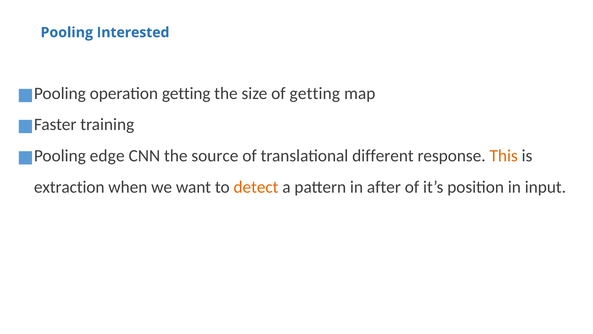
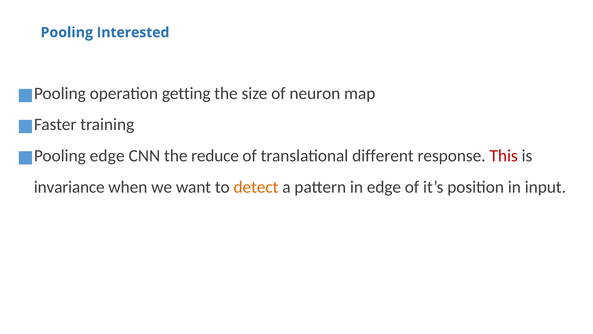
of getting: getting -> neuron
source: source -> reduce
This colour: orange -> red
extraction: extraction -> invariance
in after: after -> edge
